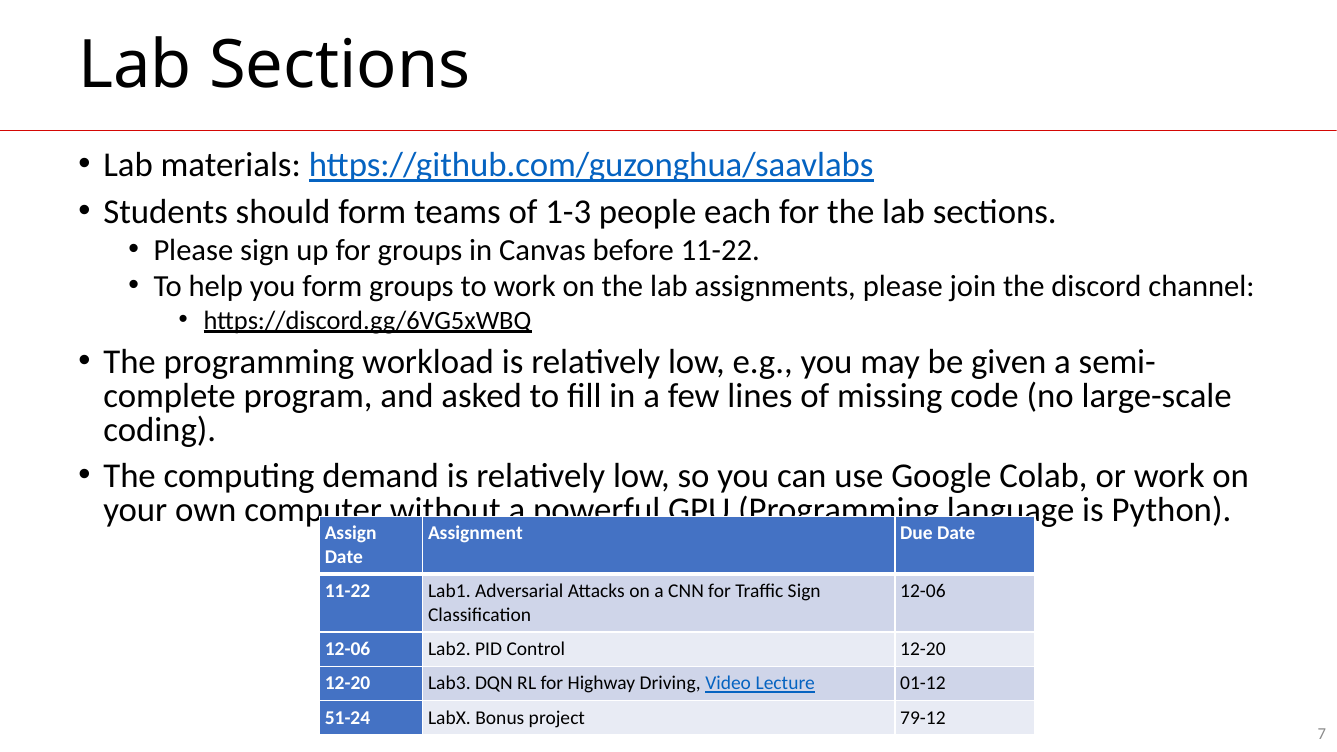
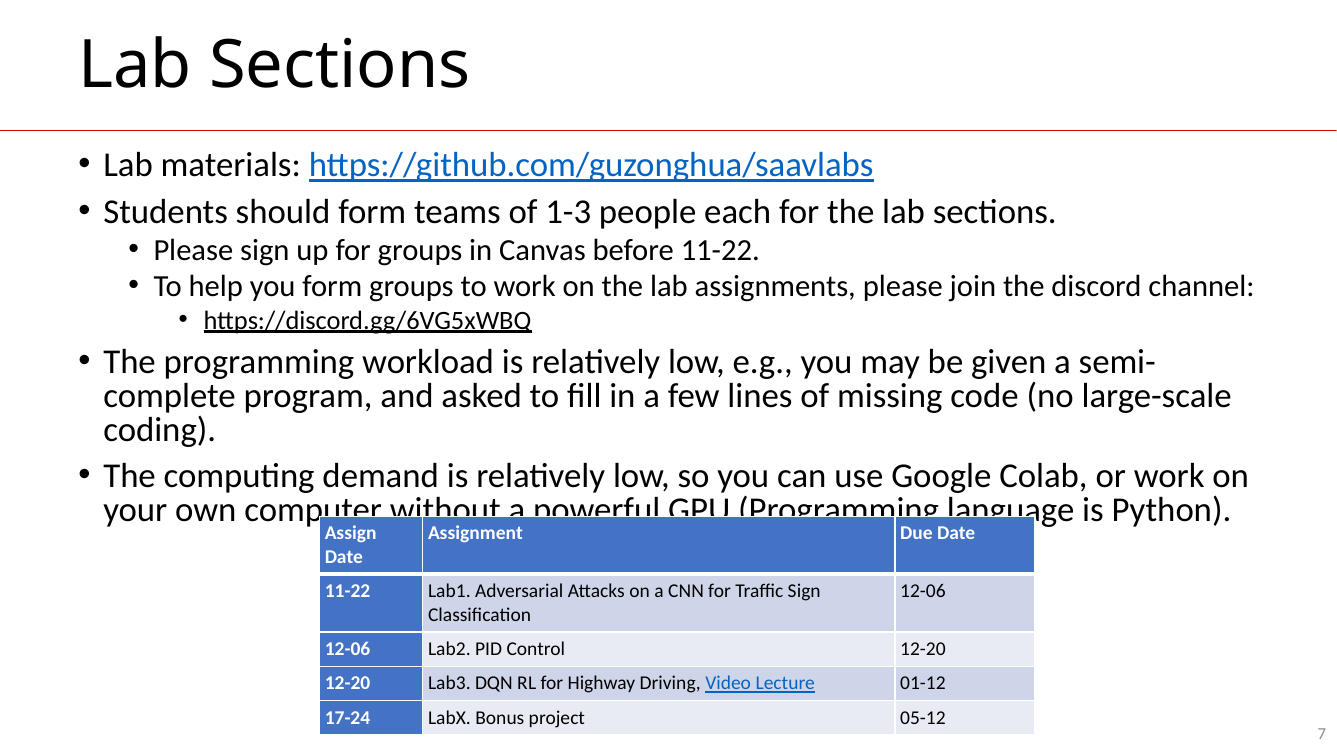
51-24: 51-24 -> 17-24
79-12: 79-12 -> 05-12
